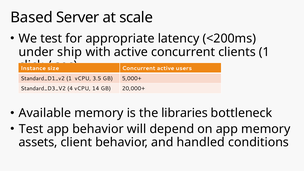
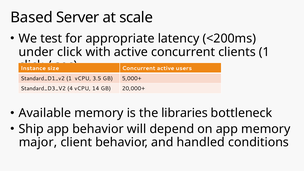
under ship: ship -> click
Test at (31, 129): Test -> Ship
assets: assets -> major
